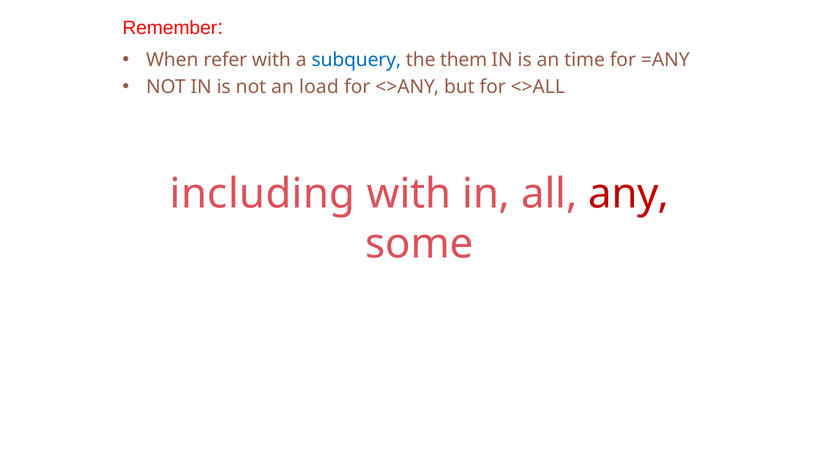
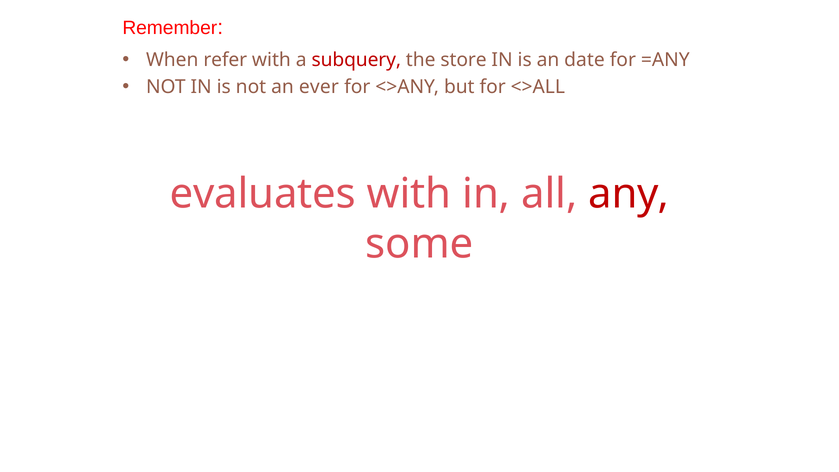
subquery colour: blue -> red
them: them -> store
time: time -> date
load: load -> ever
including: including -> evaluates
